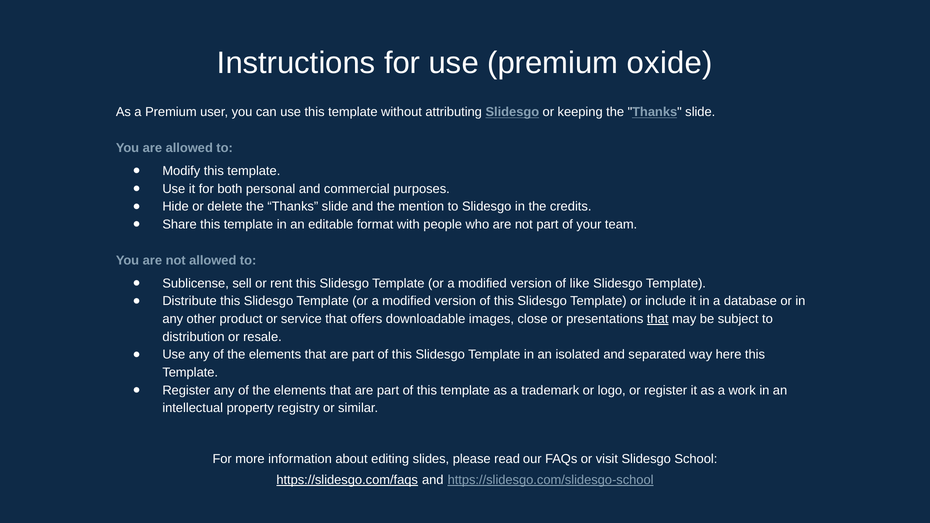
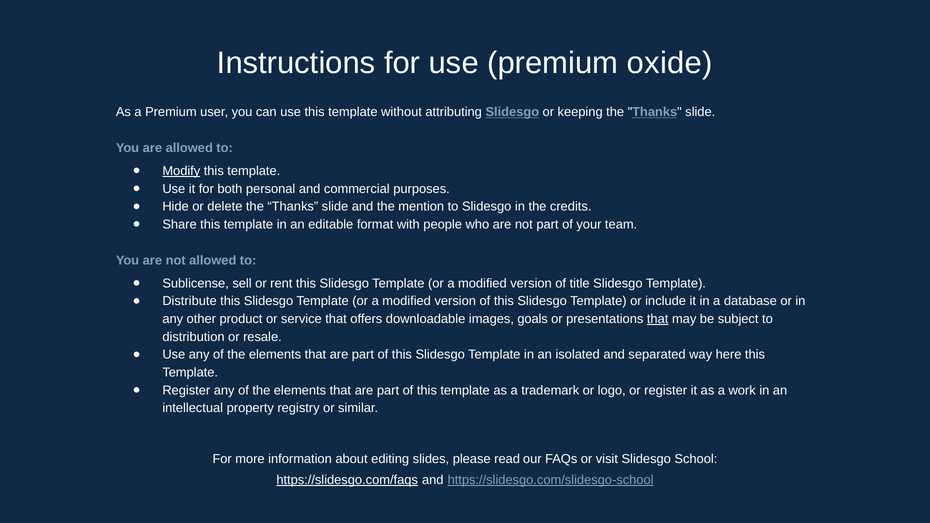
Modify underline: none -> present
like: like -> title
close: close -> goals
